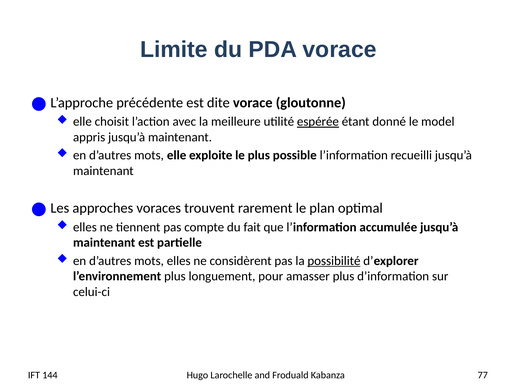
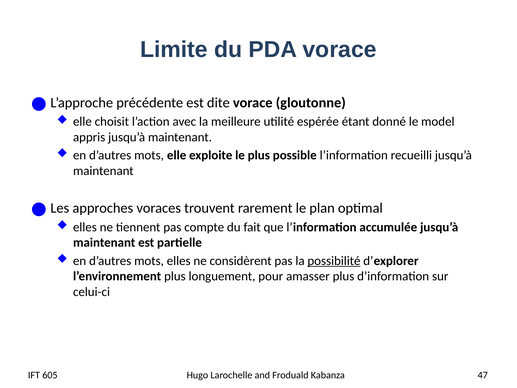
espérée underline: present -> none
144: 144 -> 605
77: 77 -> 47
